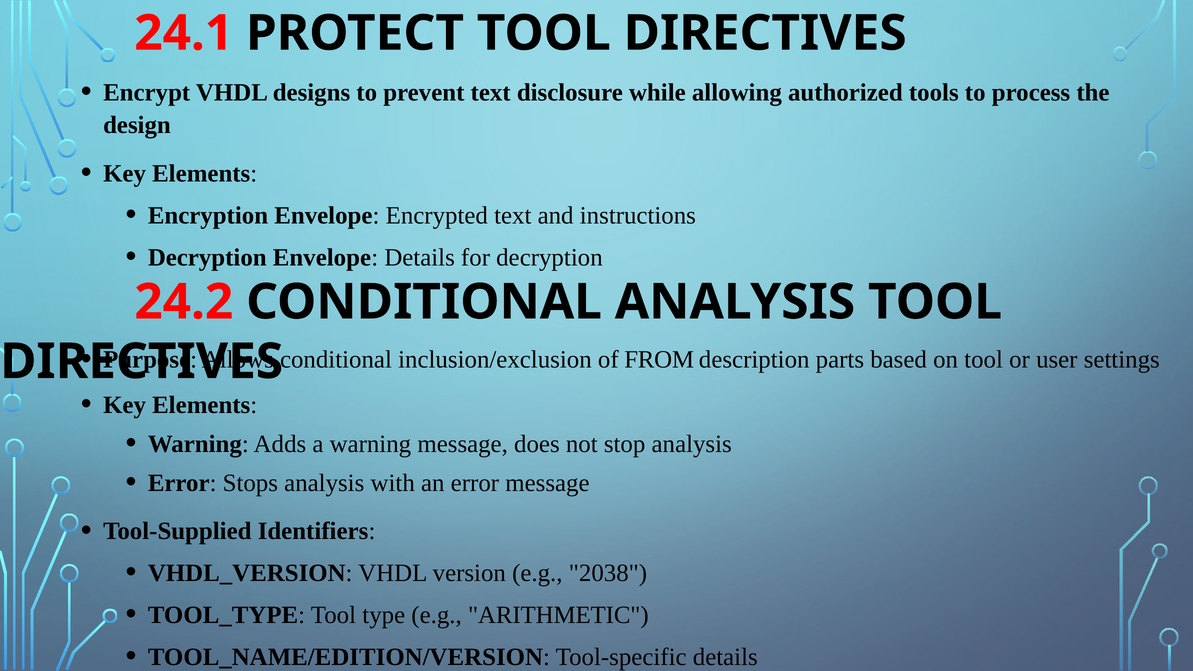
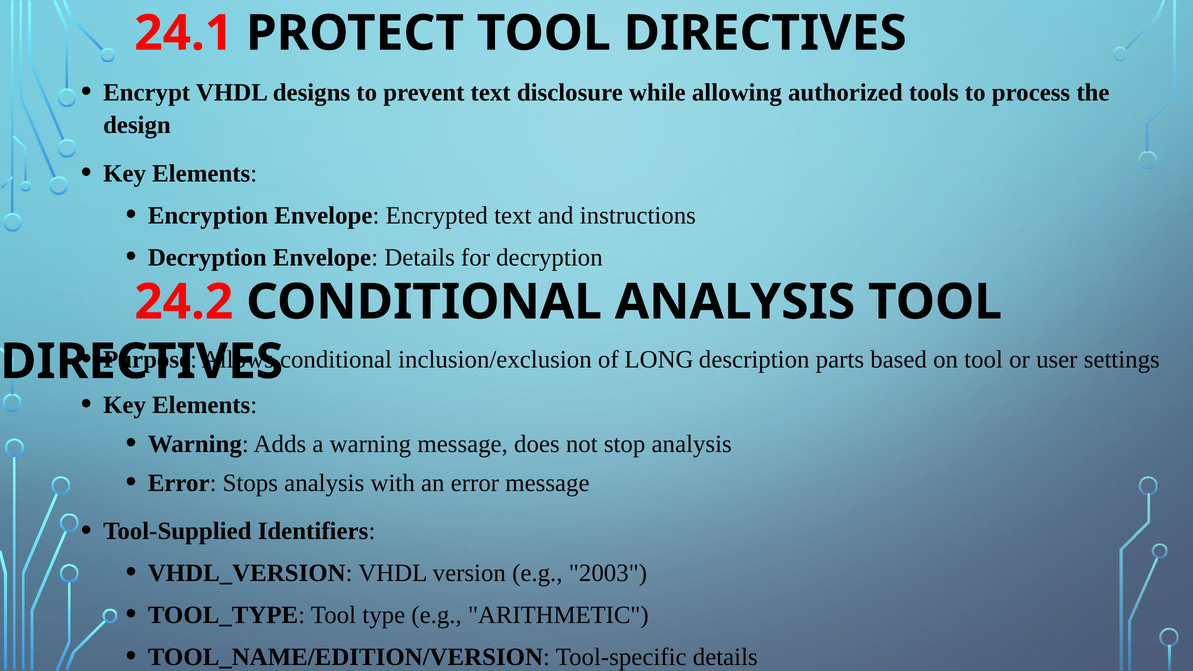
FROM: FROM -> LONG
2038: 2038 -> 2003
